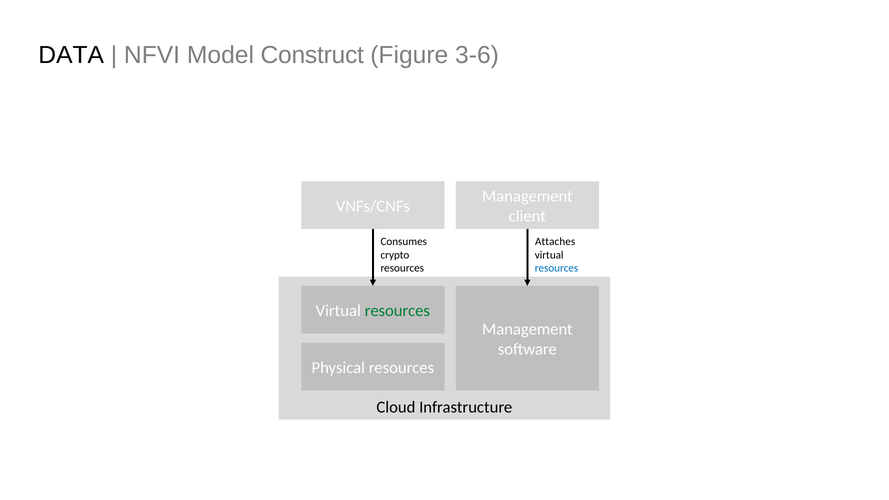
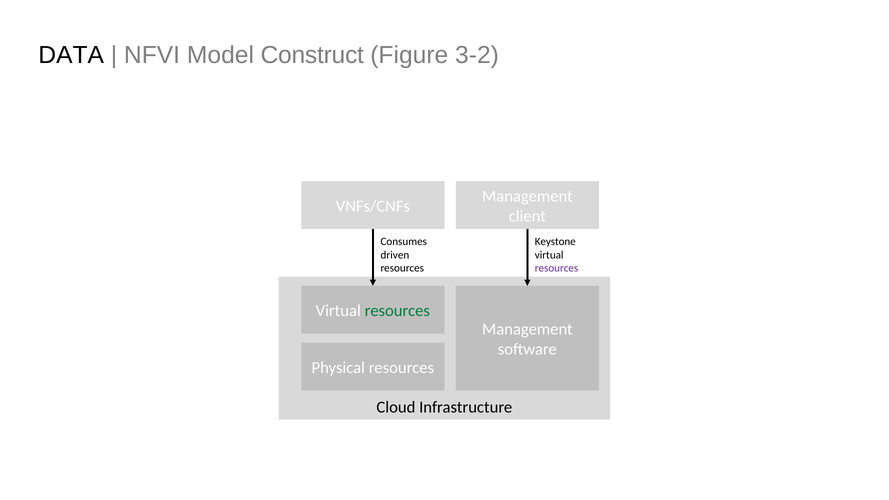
3-6: 3-6 -> 3-2
Attaches: Attaches -> Keystone
crypto: crypto -> driven
resources at (557, 268) colour: blue -> purple
